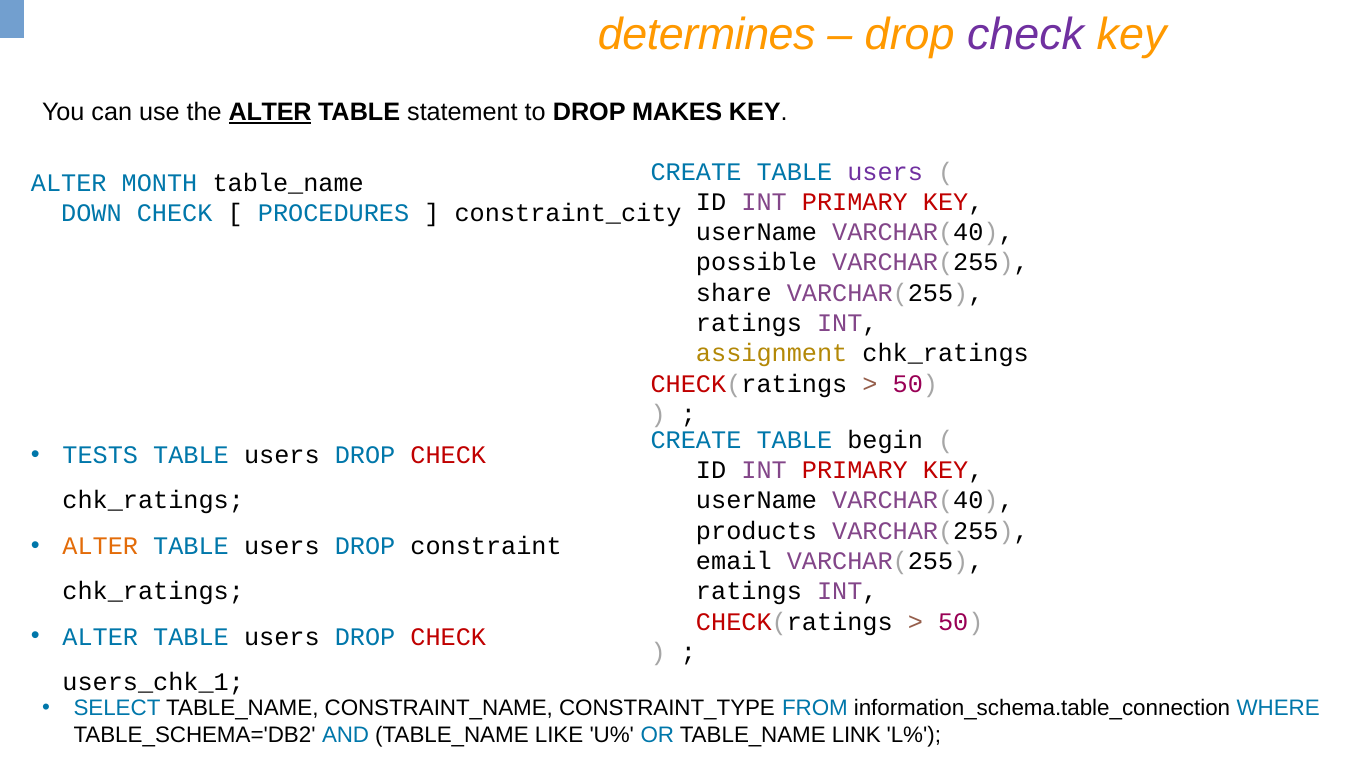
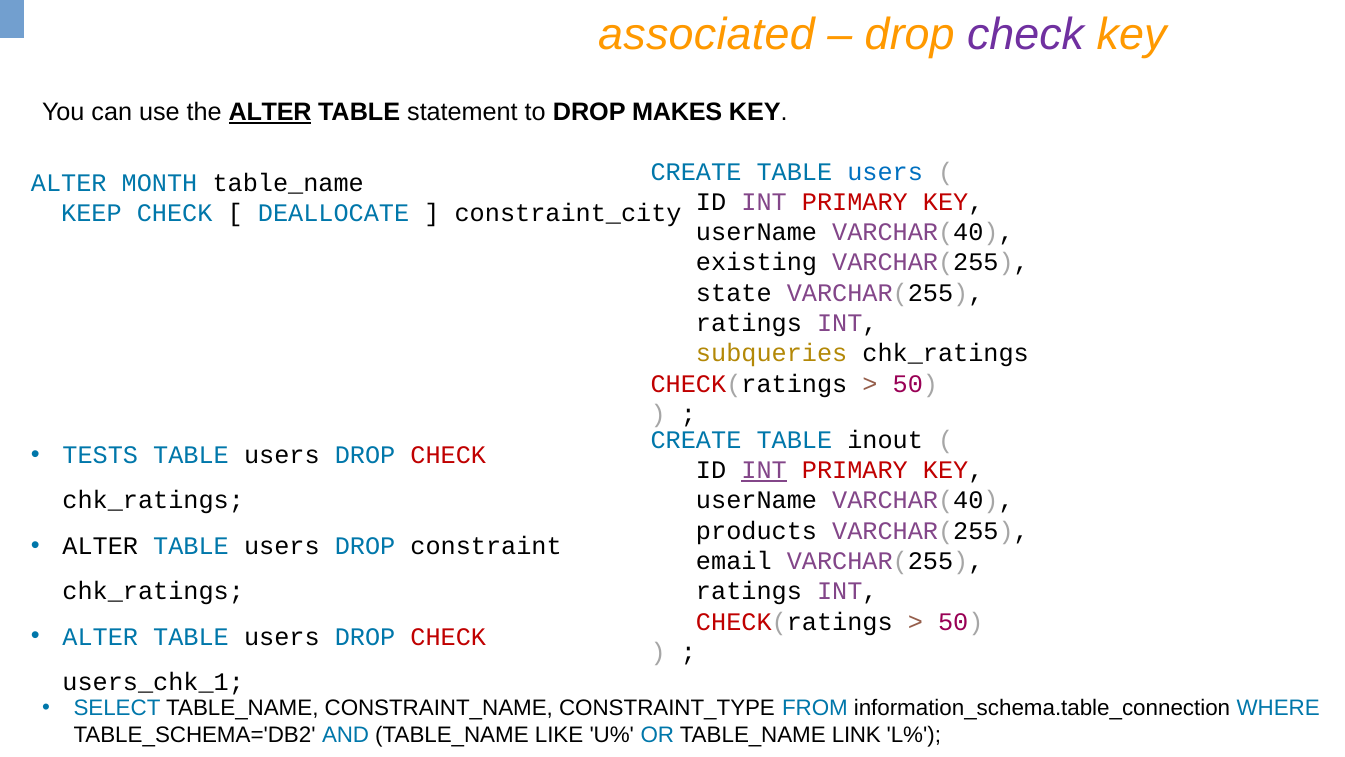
determines: determines -> associated
users at (885, 172) colour: purple -> blue
DOWN: DOWN -> KEEP
PROCEDURES: PROCEDURES -> DEALLOCATE
possible: possible -> existing
share: share -> state
assignment: assignment -> subqueries
begin: begin -> inout
INT at (764, 470) underline: none -> present
ALTER at (100, 546) colour: orange -> black
